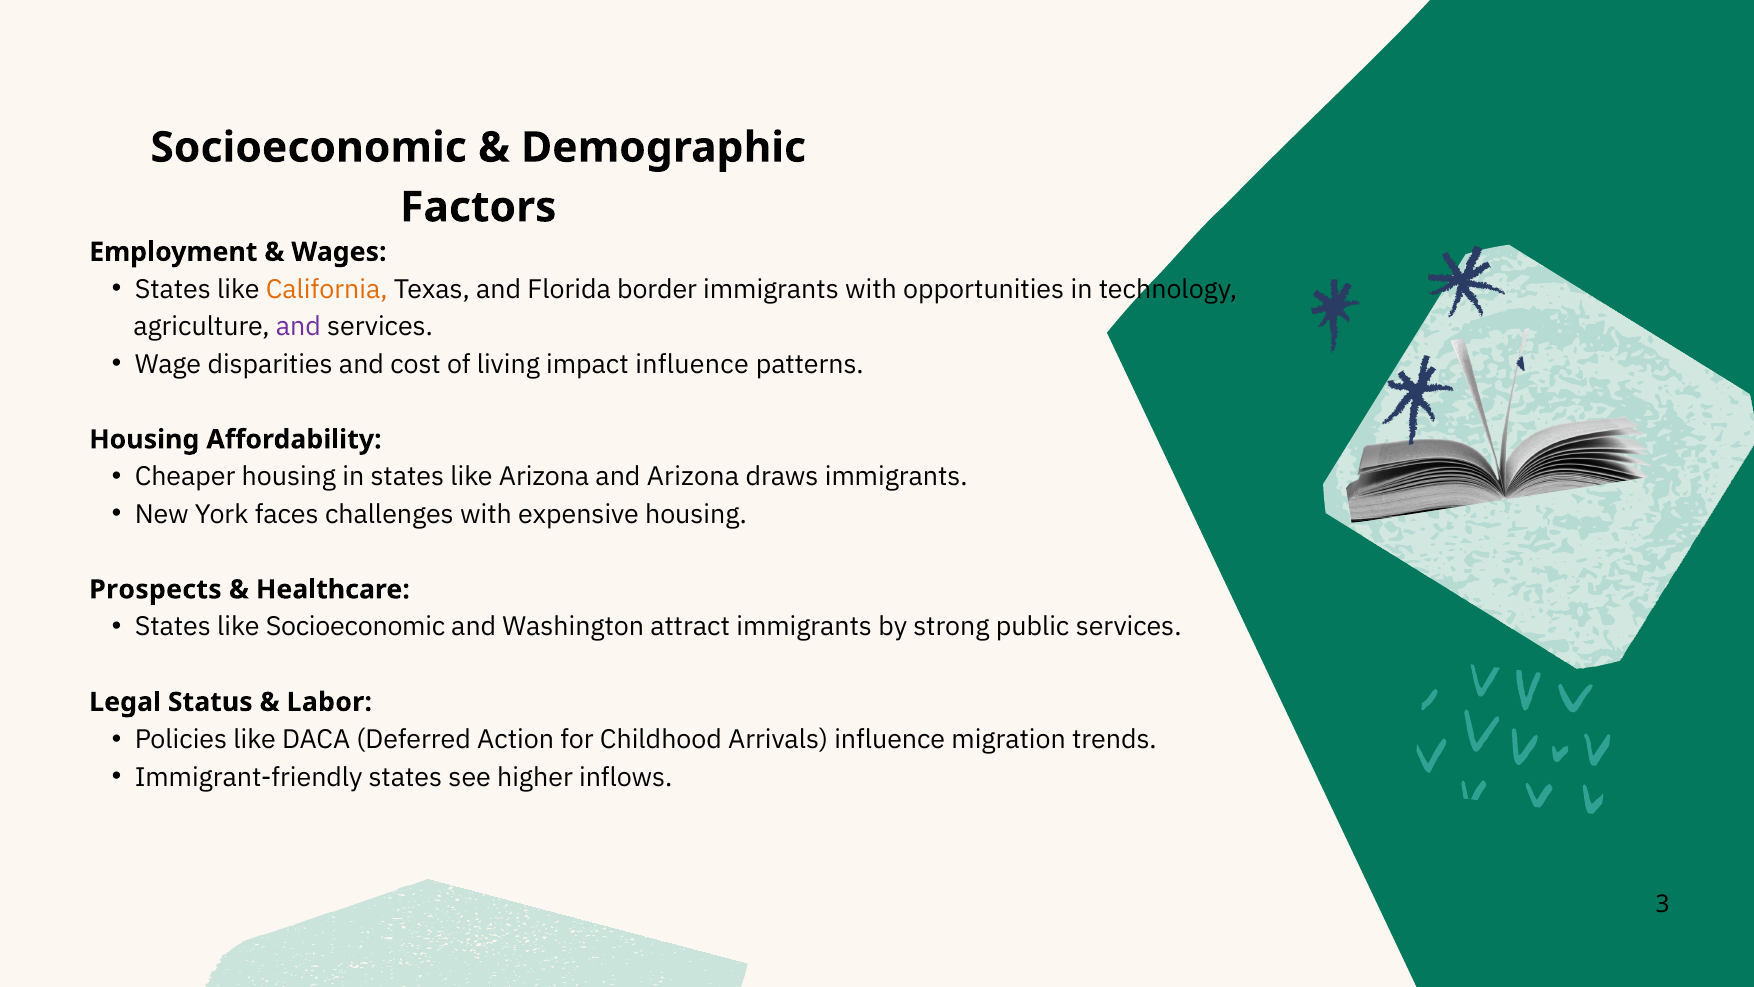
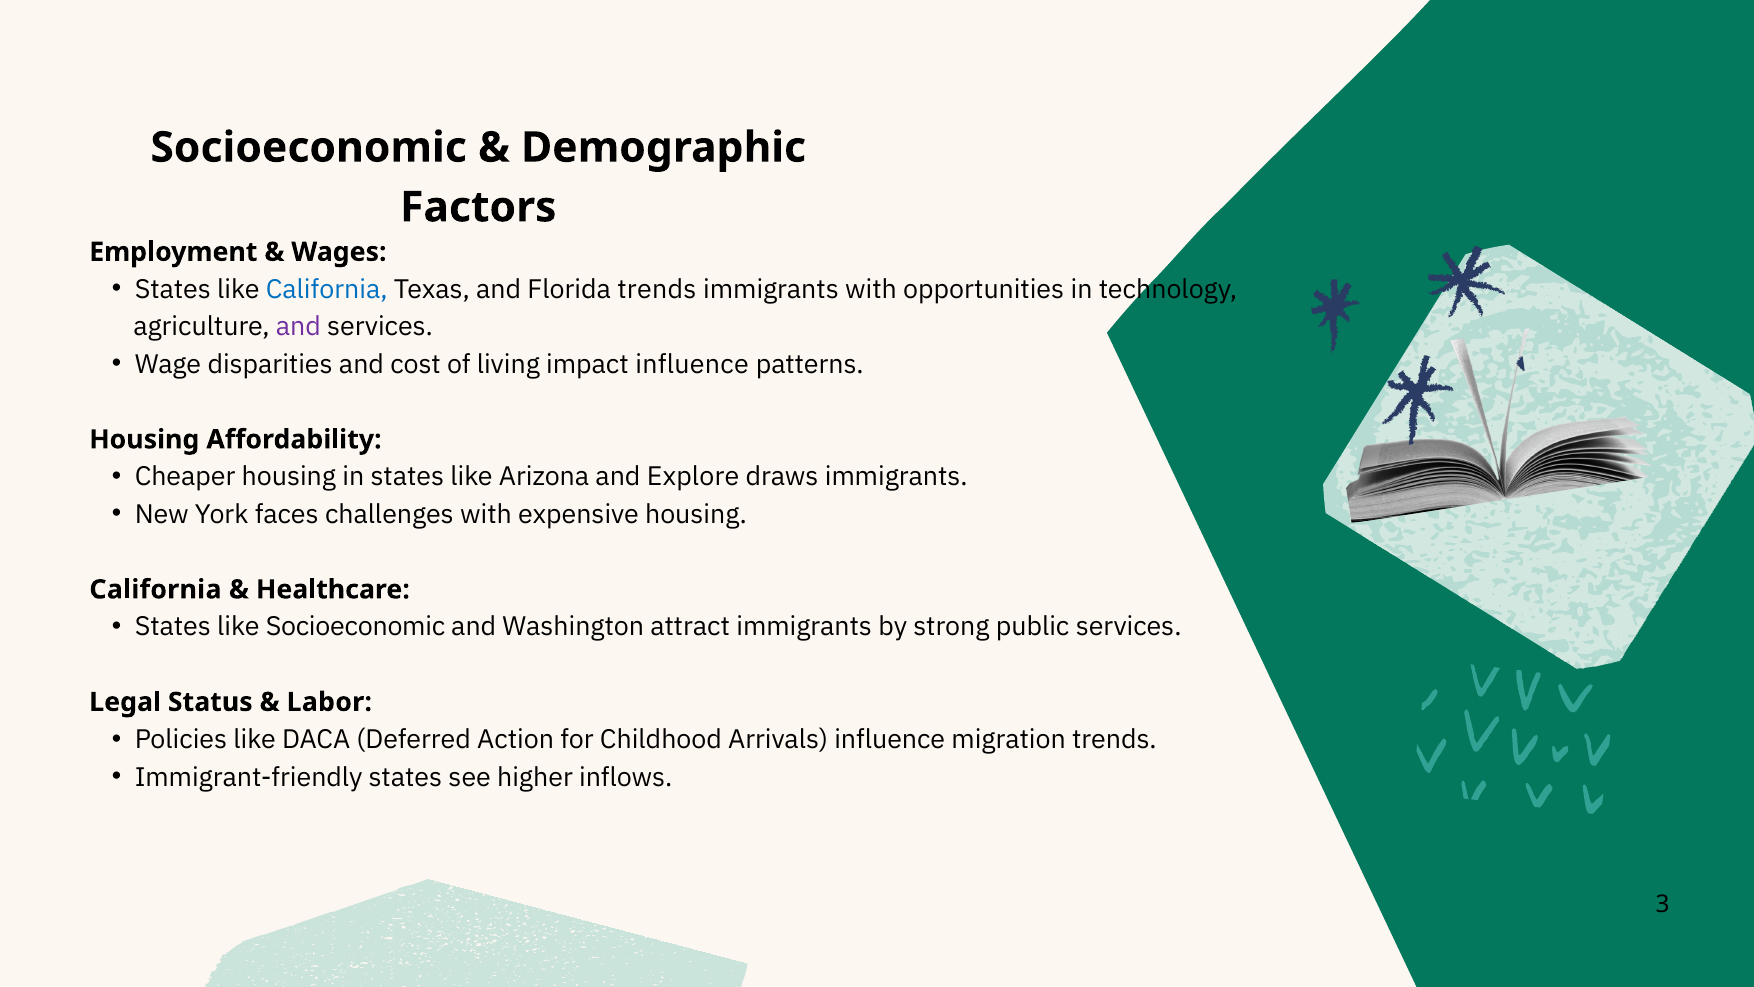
California at (327, 289) colour: orange -> blue
Florida border: border -> trends
and Arizona: Arizona -> Explore
Prospects at (155, 589): Prospects -> California
